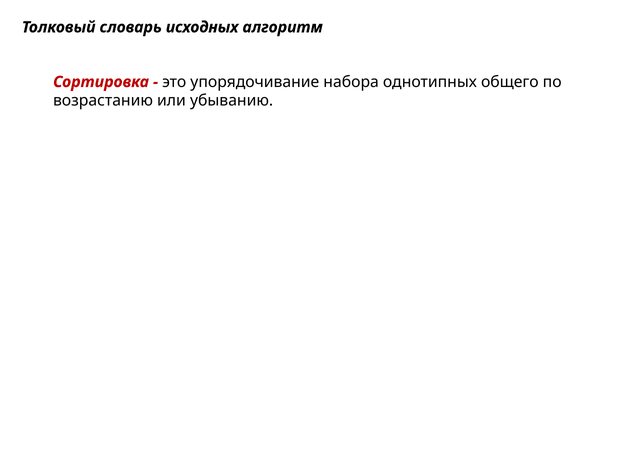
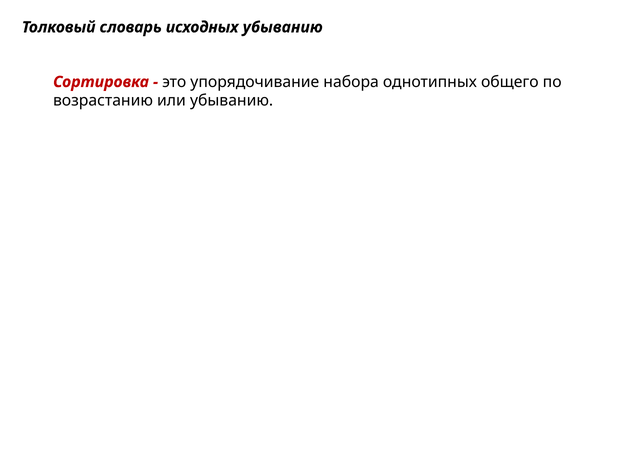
исходных алгоритм: алгоритм -> убыванию
